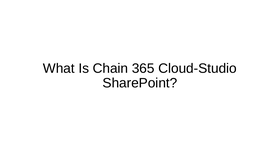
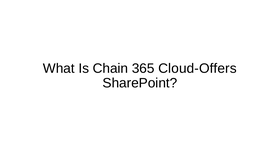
Cloud-Studio: Cloud-Studio -> Cloud-Offers
